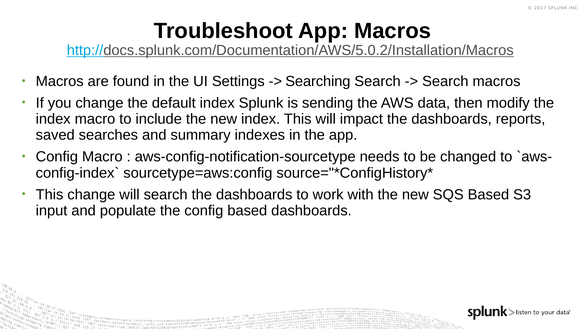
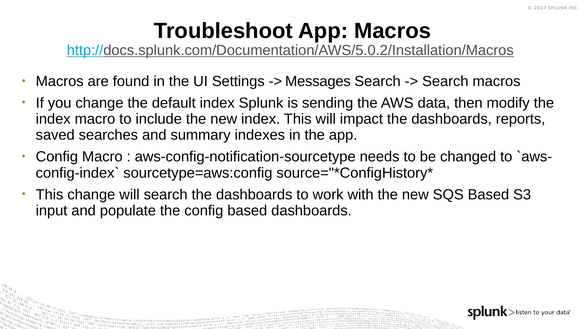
Searching: Searching -> Messages
